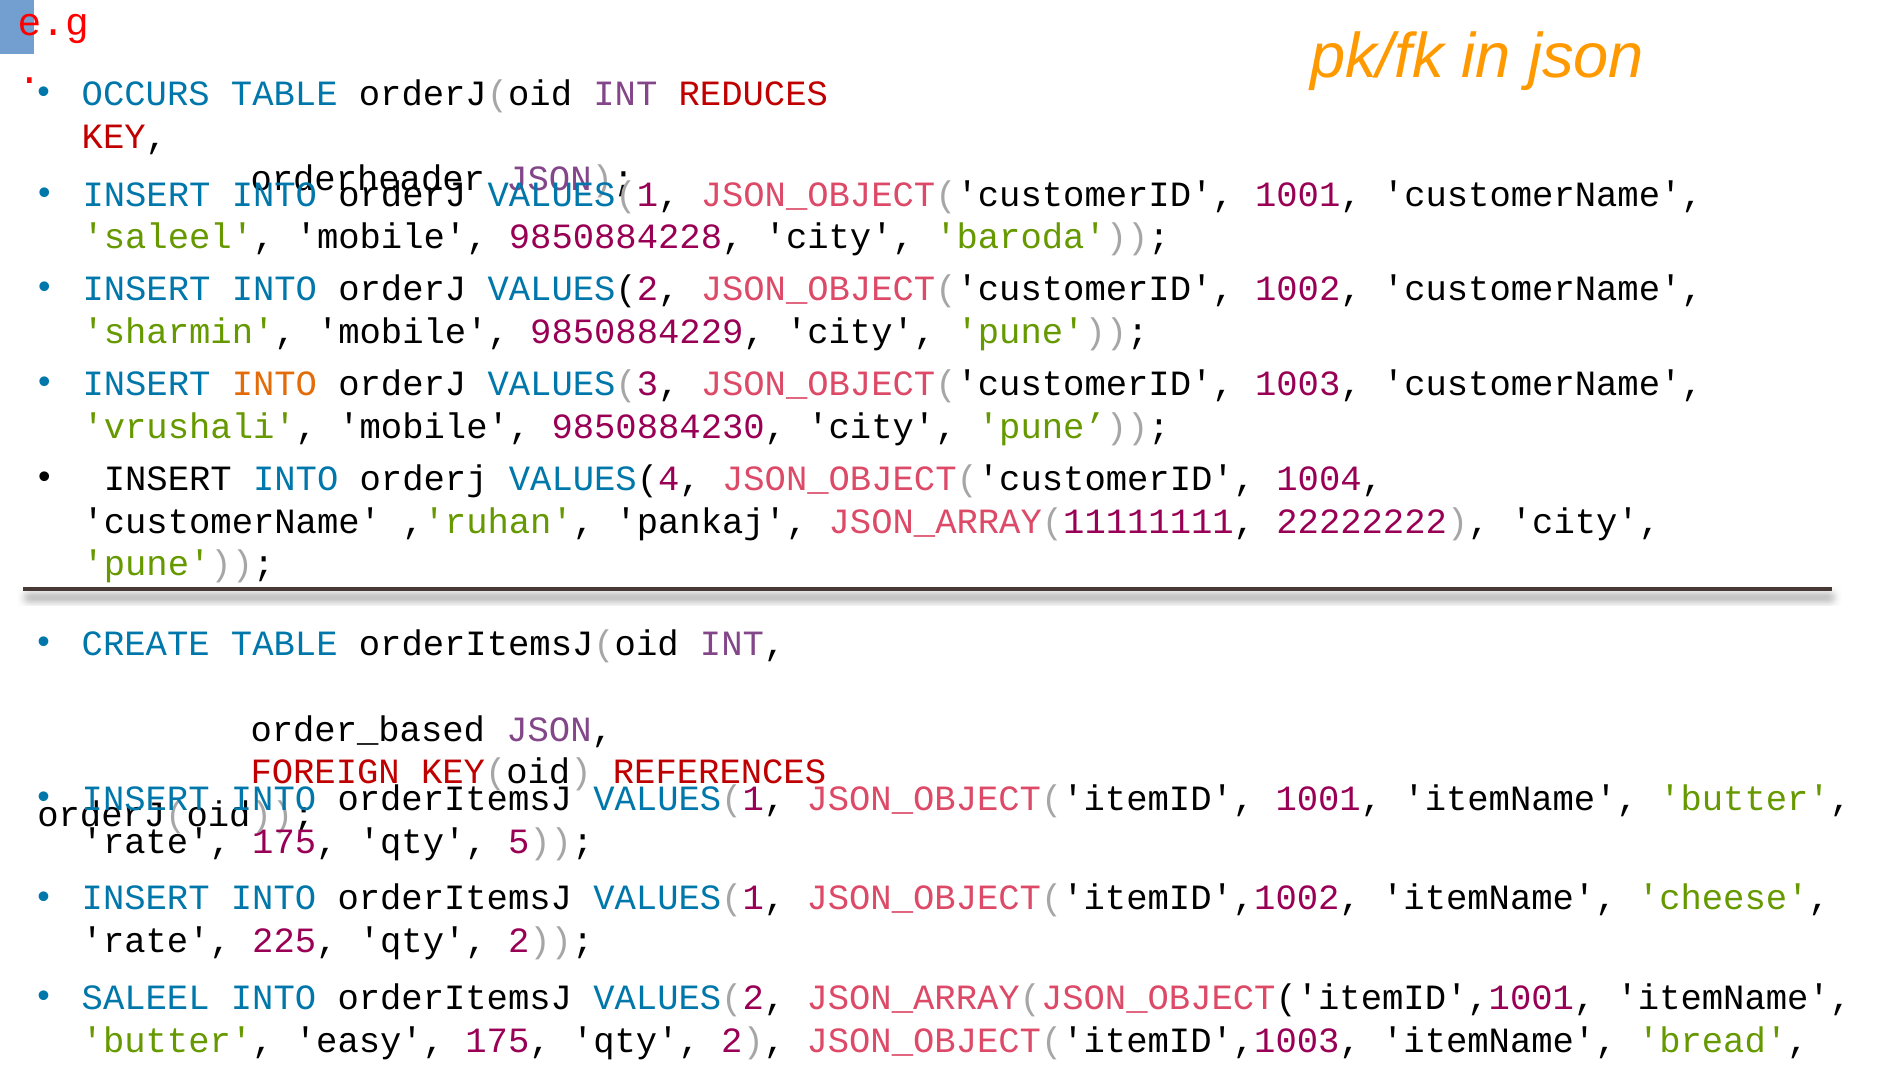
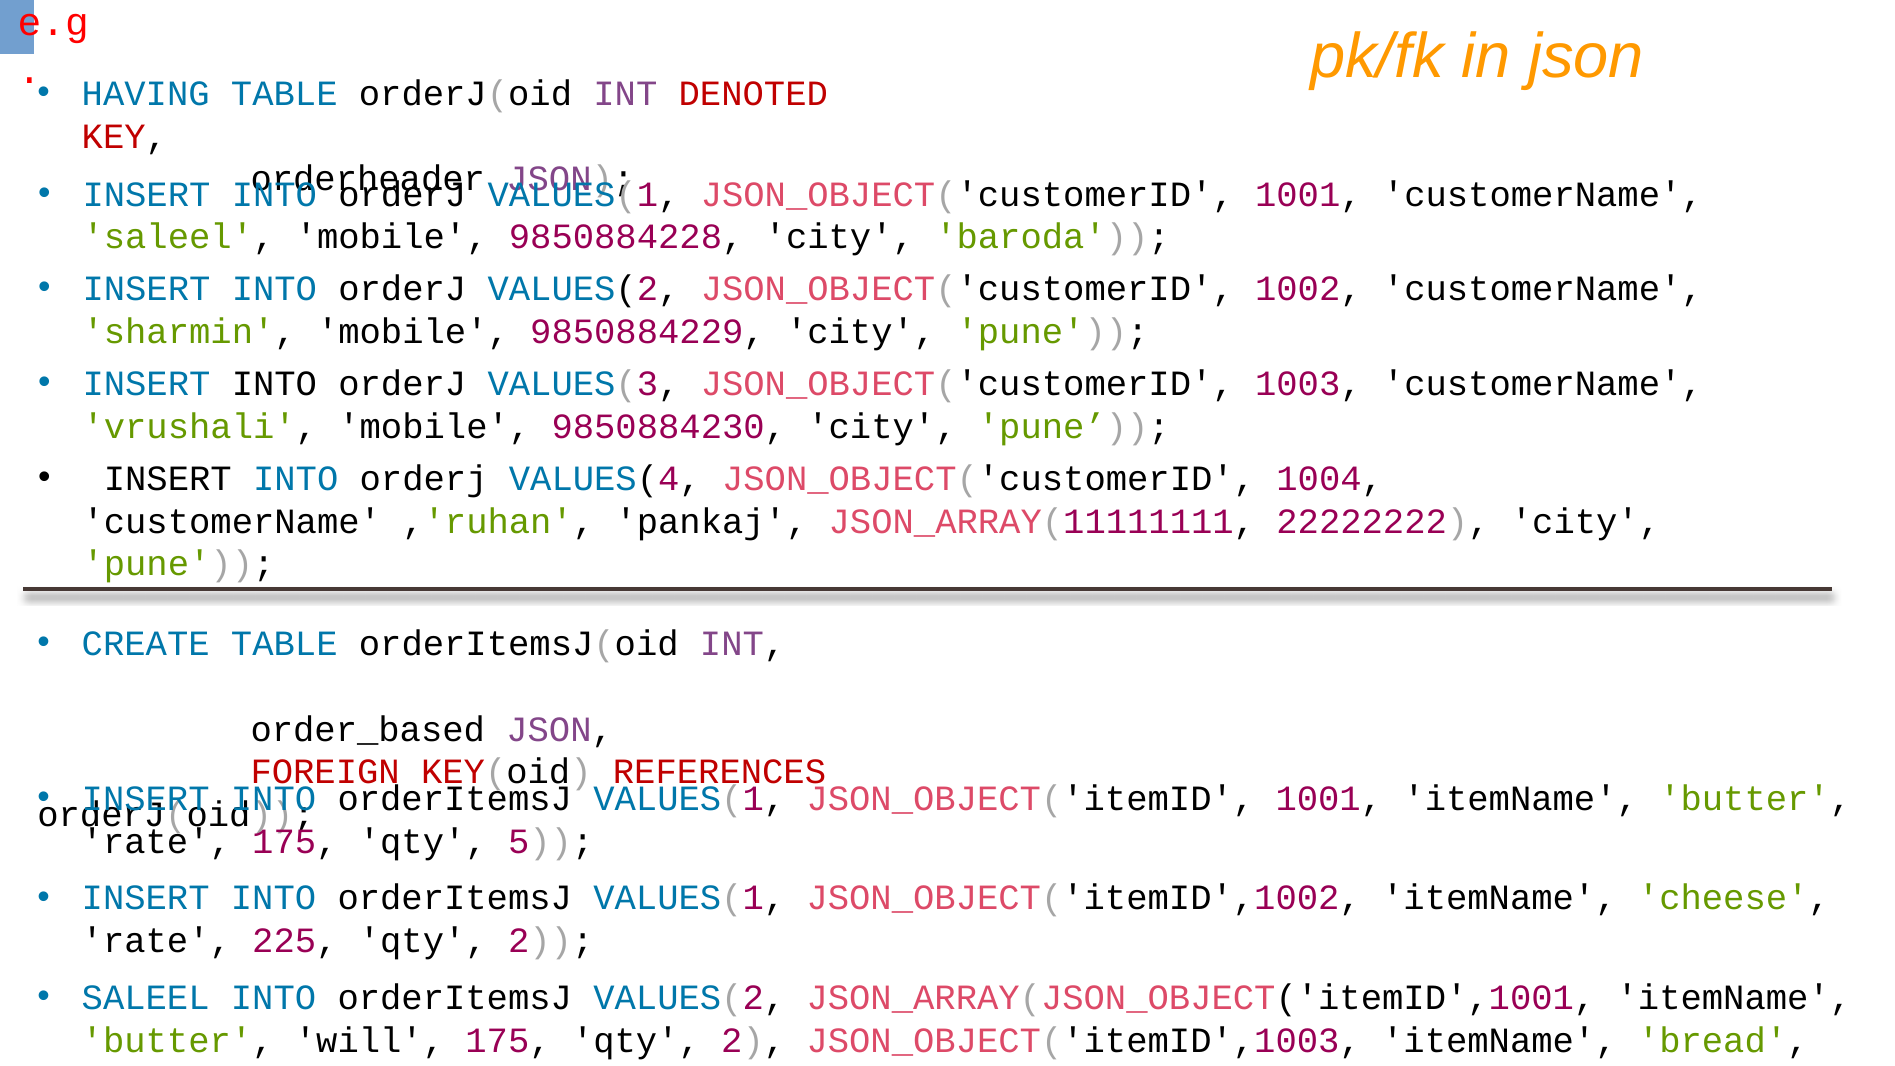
OCCURS: OCCURS -> HAVING
REDUCES: REDUCES -> DENOTED
INTO at (274, 384) colour: orange -> black
easy: easy -> will
